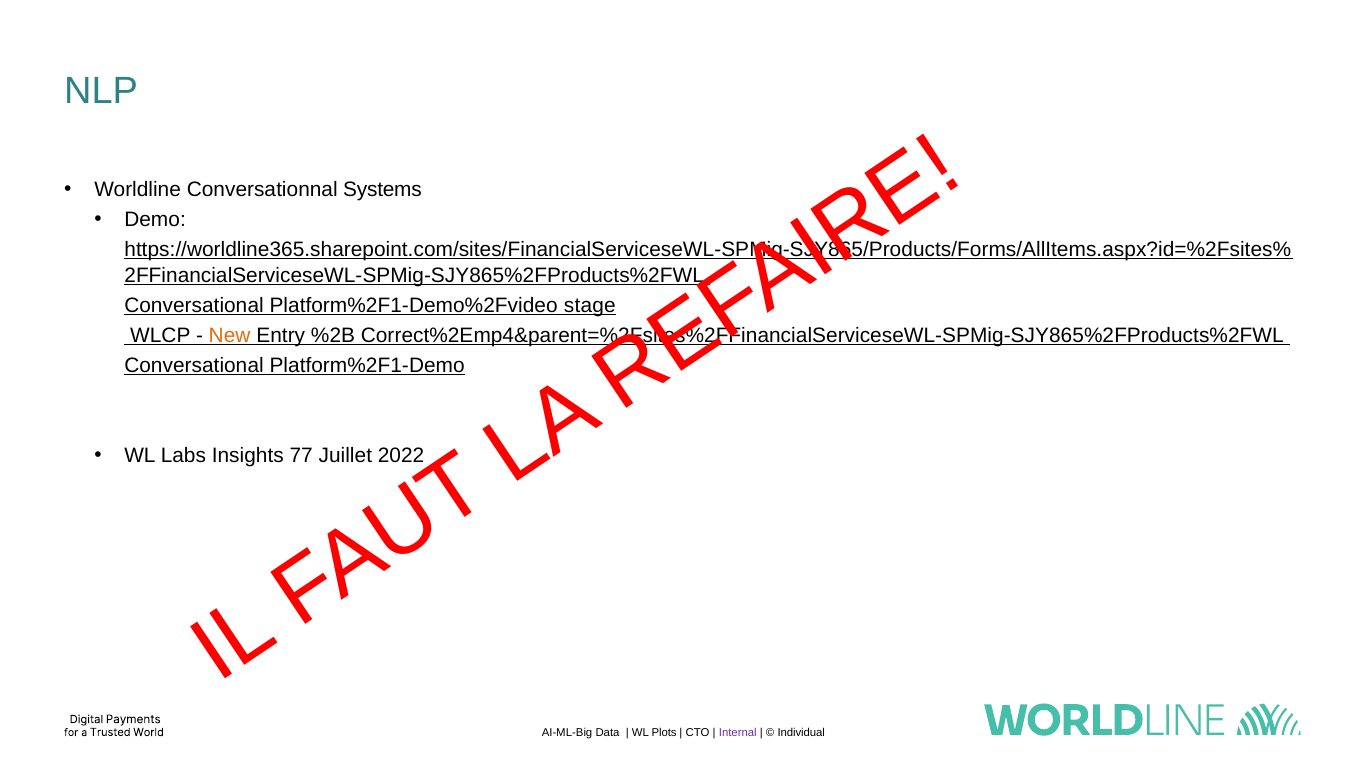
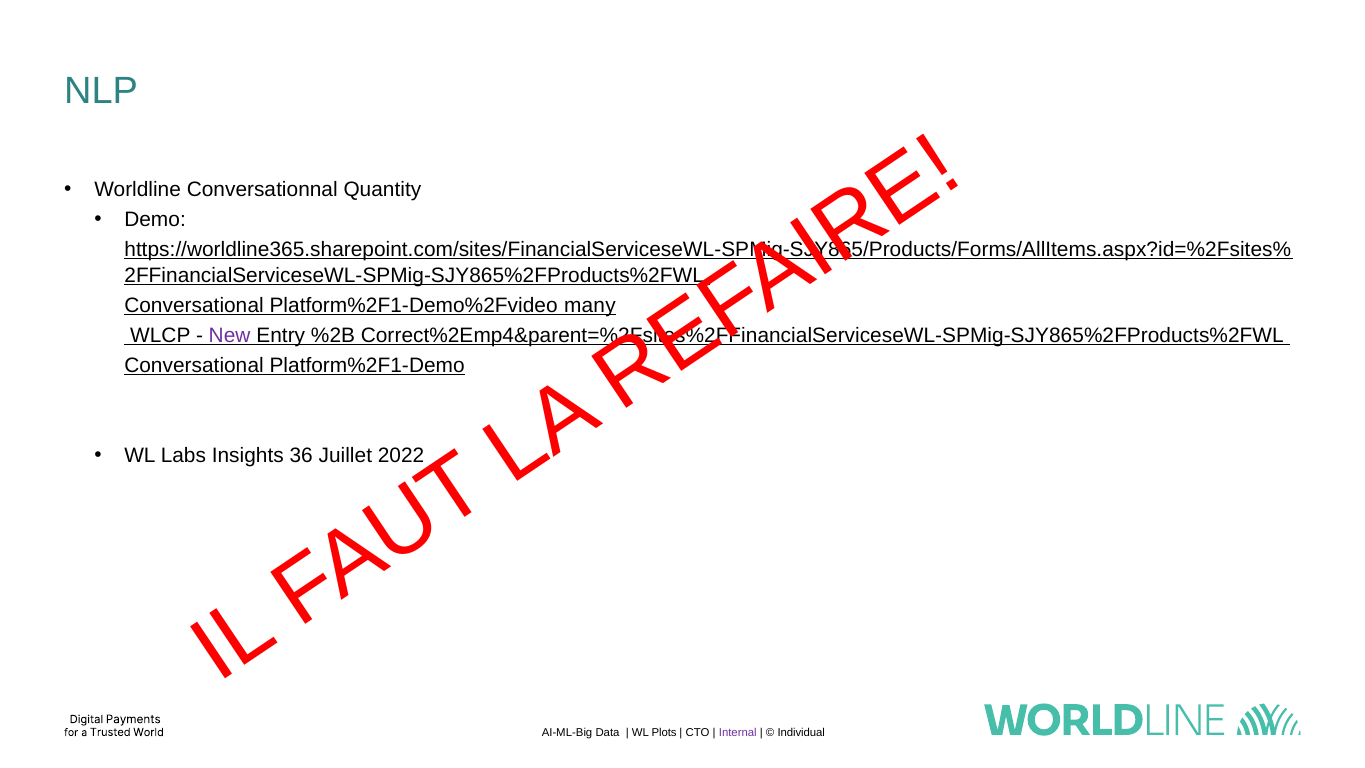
Systems: Systems -> Quantity
stage: stage -> many
New colour: orange -> purple
77: 77 -> 36
